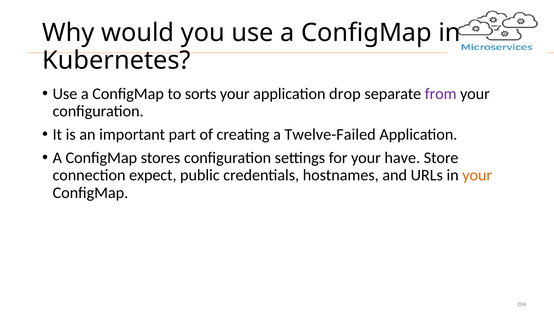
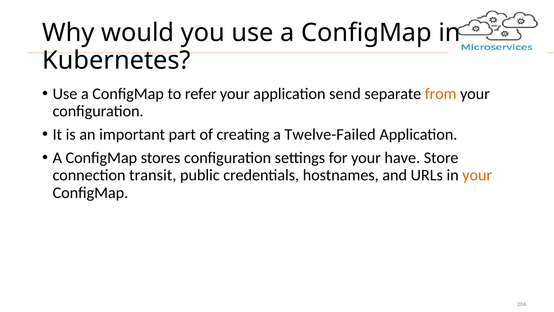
sorts: sorts -> refer
drop: drop -> send
from colour: purple -> orange
expect: expect -> transit
